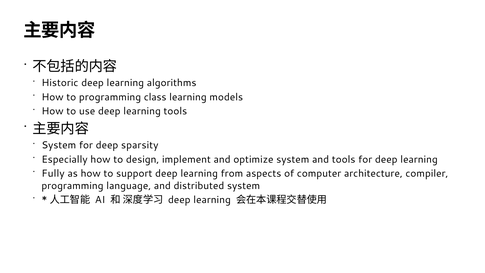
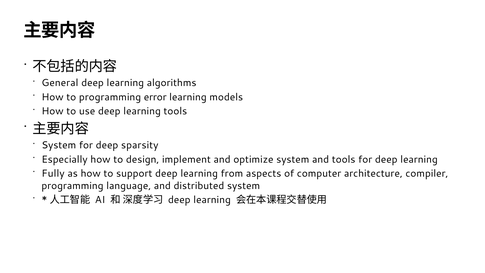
Historic: Historic -> General
class: class -> error
